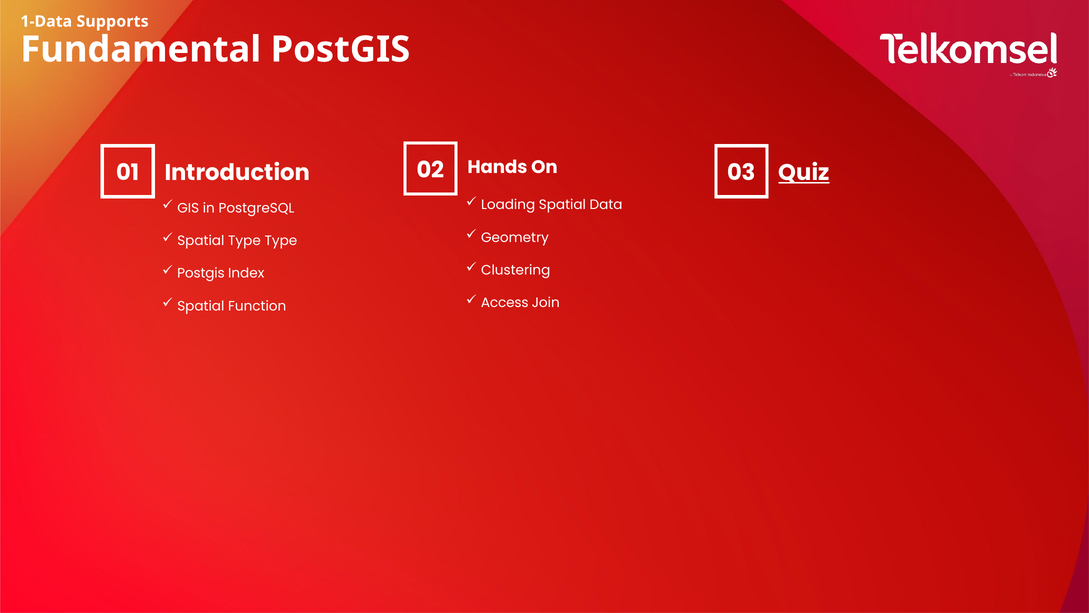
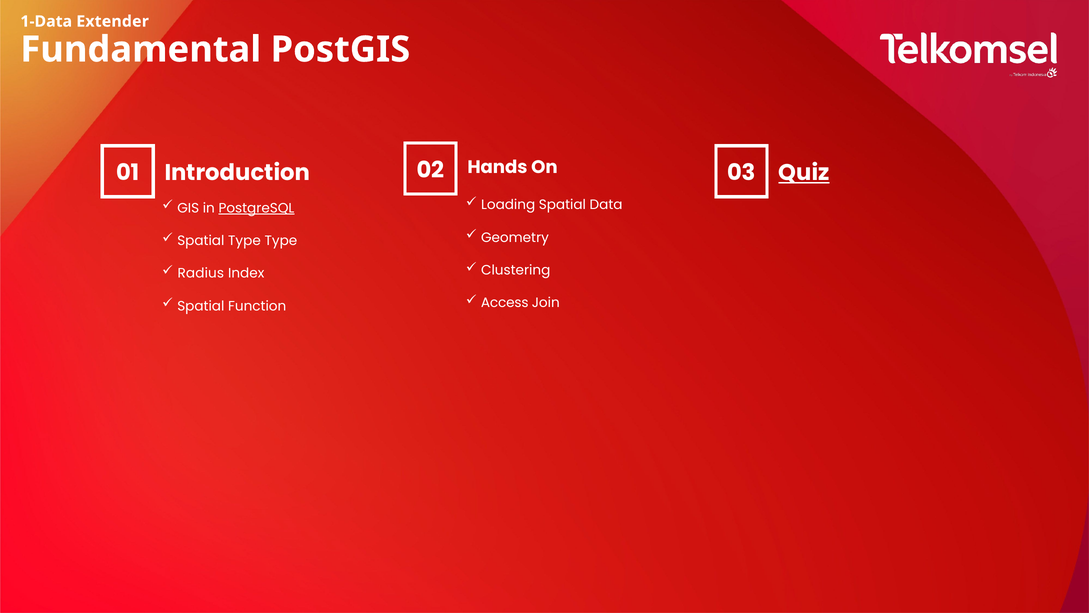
Supports: Supports -> Extender
PostgreSQL underline: none -> present
Postgis at (201, 273): Postgis -> Radius
